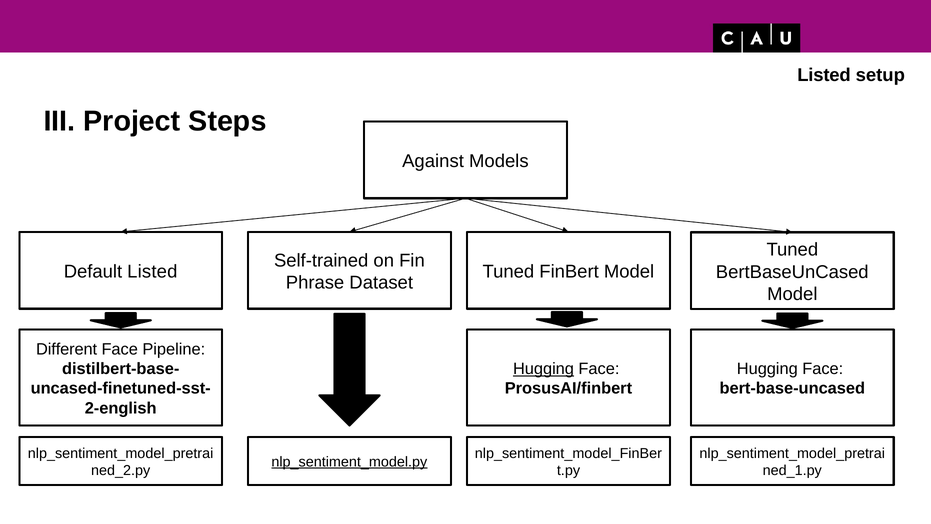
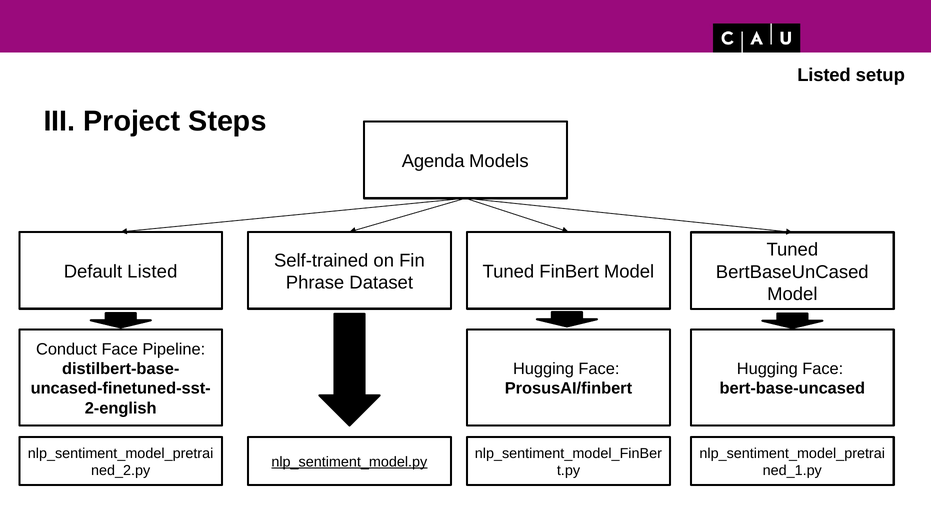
Against: Against -> Agenda
Different: Different -> Conduct
Hugging at (543, 369) underline: present -> none
